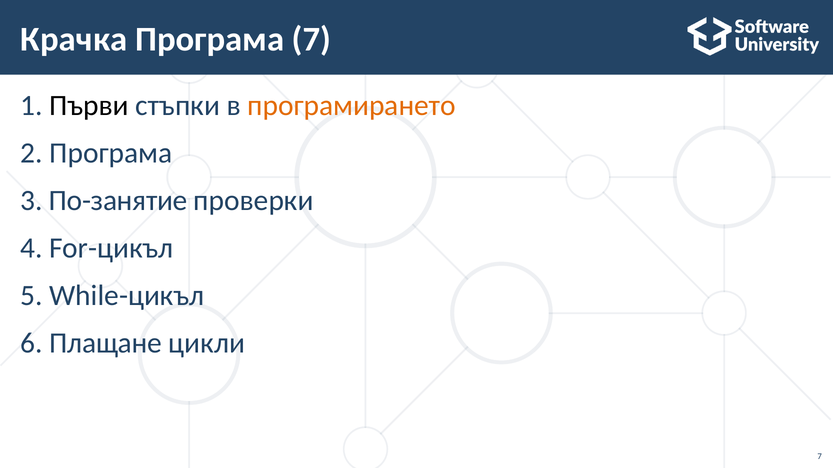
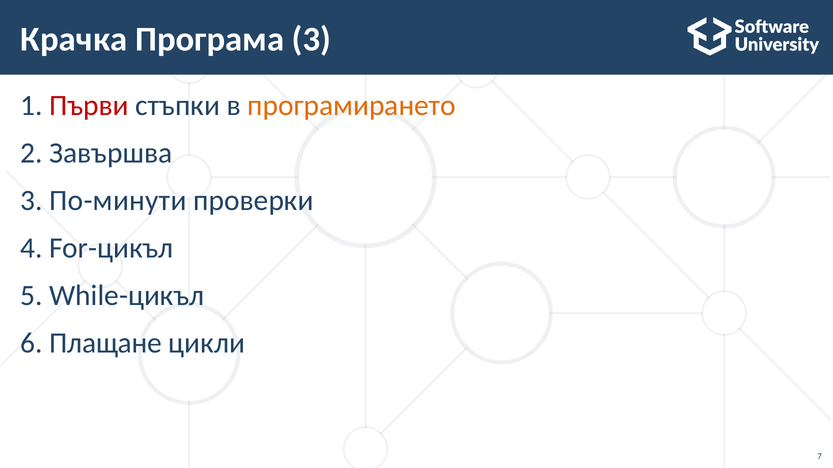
Програма 7: 7 -> 3
Първи colour: black -> red
Програма at (111, 153): Програма -> Завършва
По-занятие: По-занятие -> По-минути
